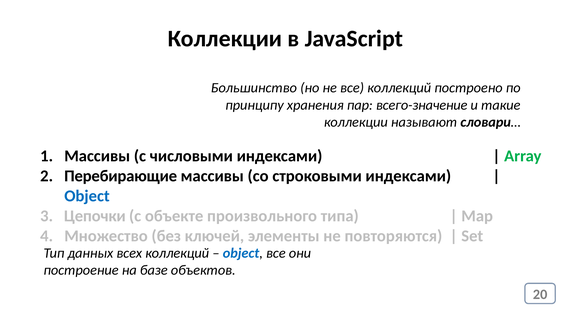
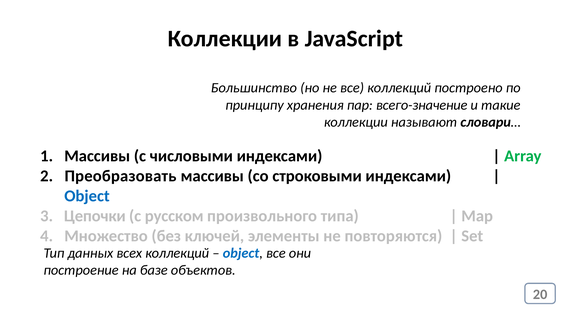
Перебирающие: Перебирающие -> Преобразовать
объекте: объекте -> русском
